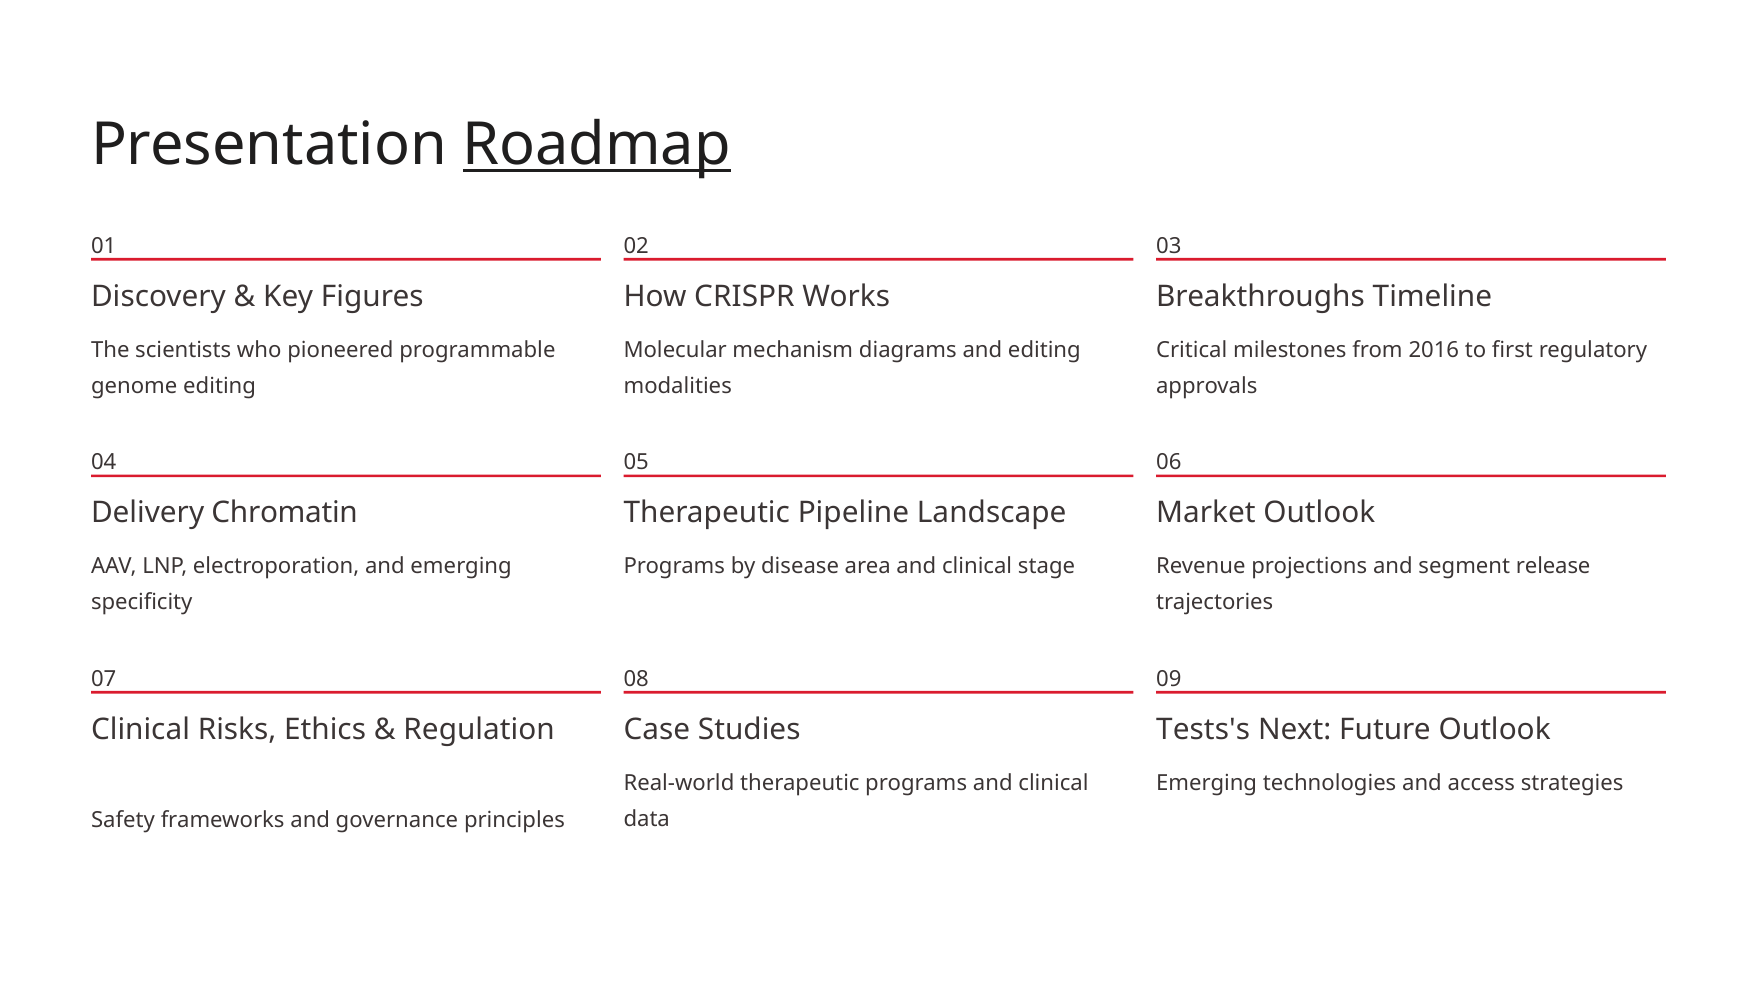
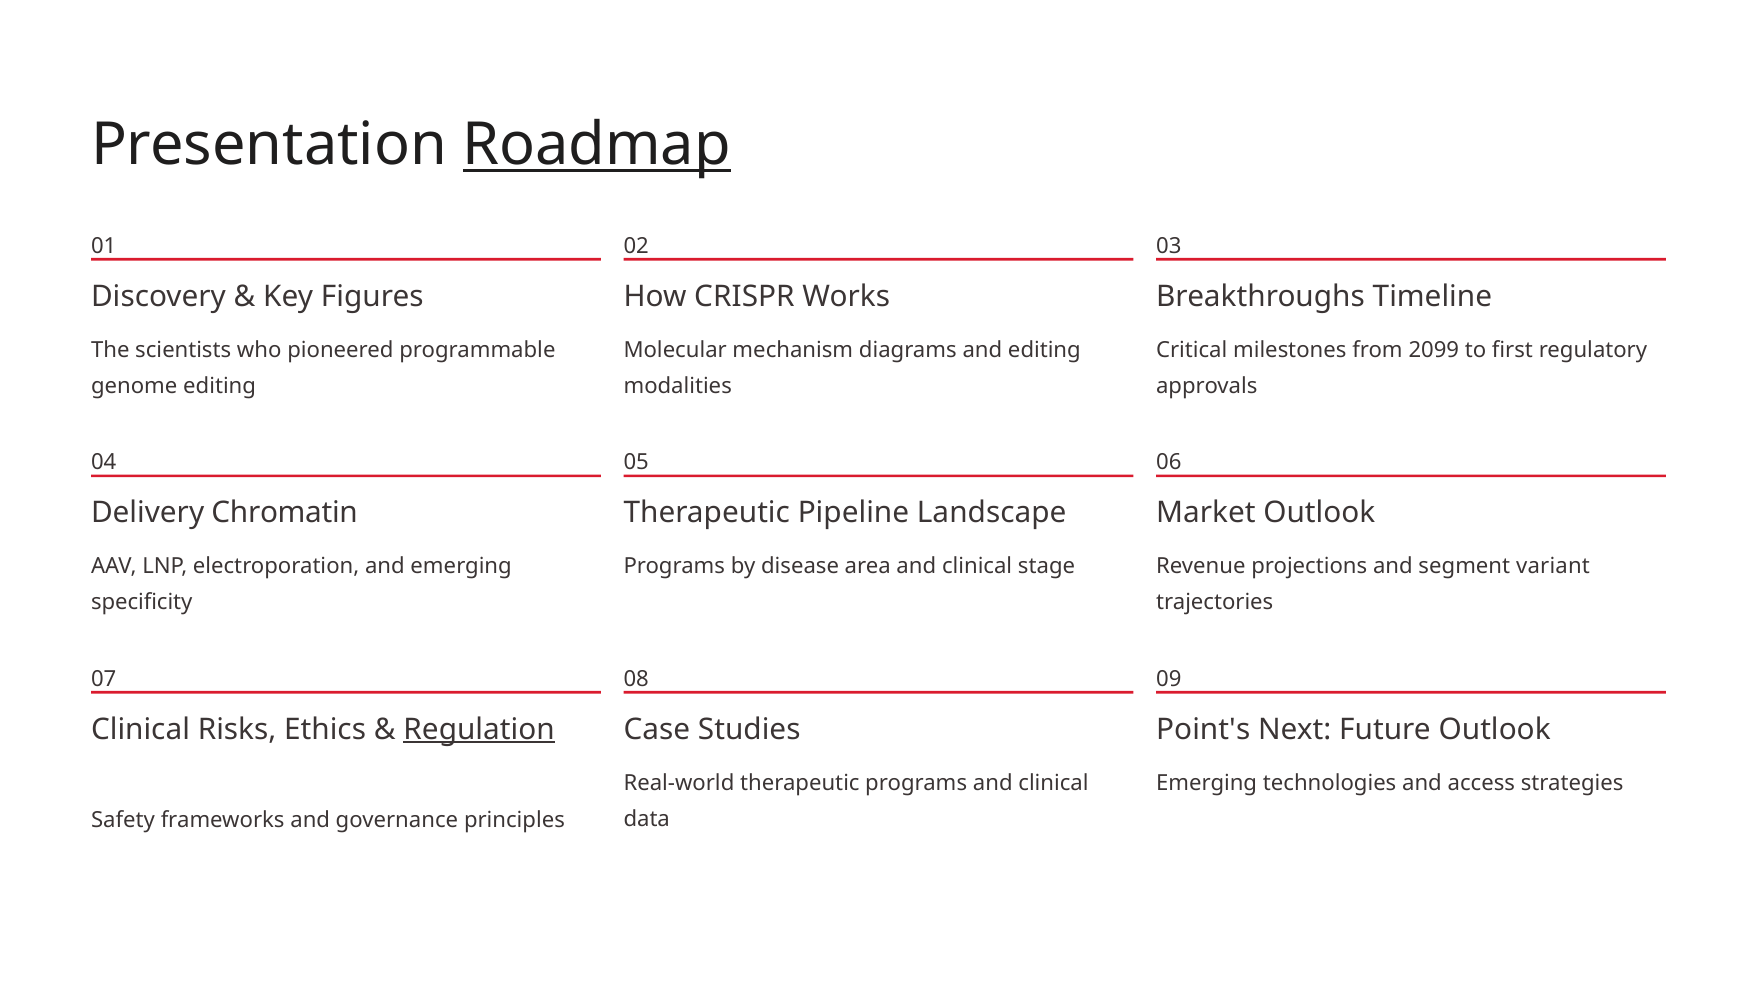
2016: 2016 -> 2099
release: release -> variant
Regulation underline: none -> present
Tests's: Tests's -> Point's
